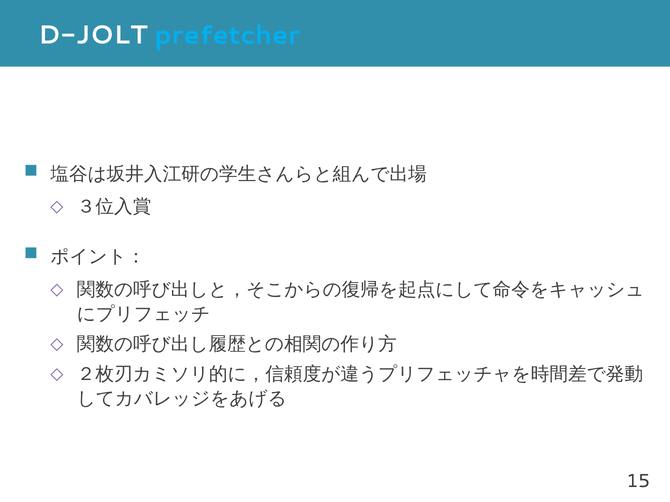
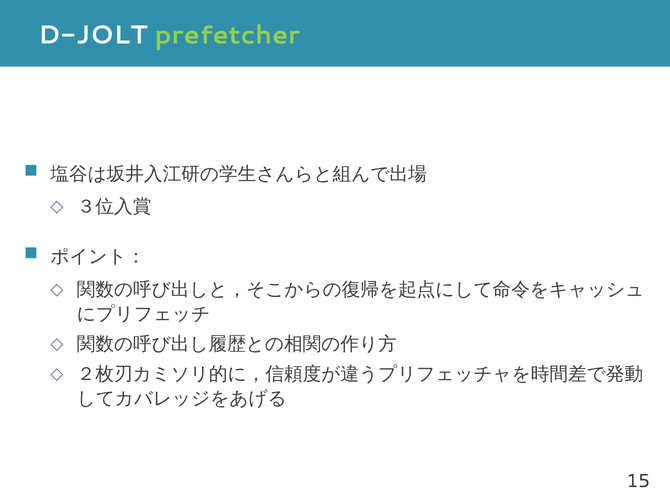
prefetcher colour: light blue -> light green
